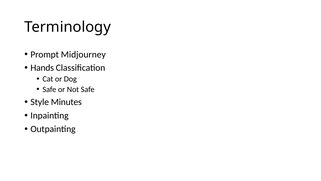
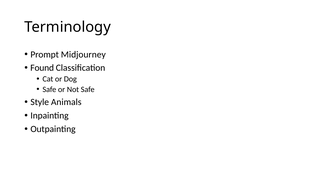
Hands: Hands -> Found
Minutes: Minutes -> Animals
